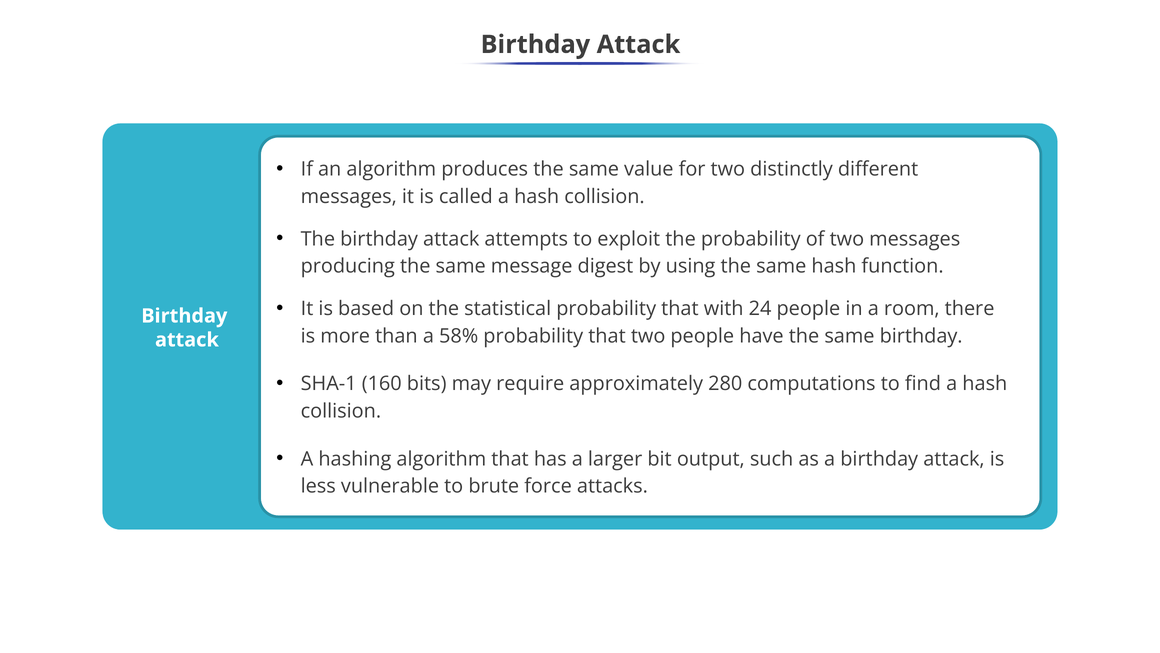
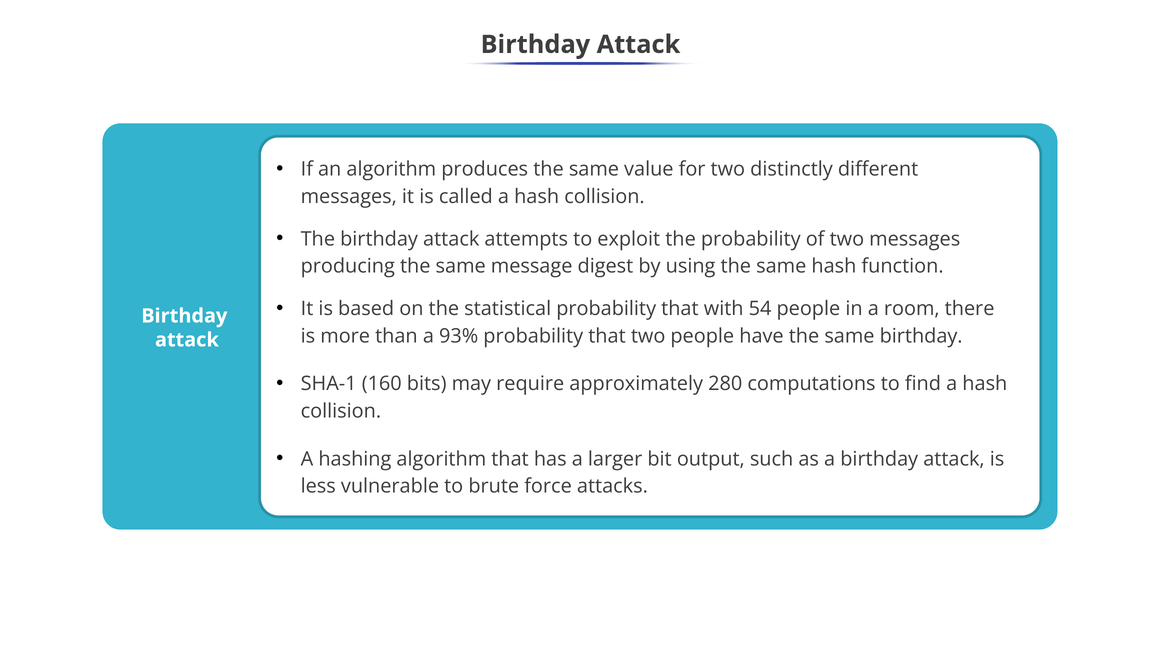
24: 24 -> 54
58%: 58% -> 93%
